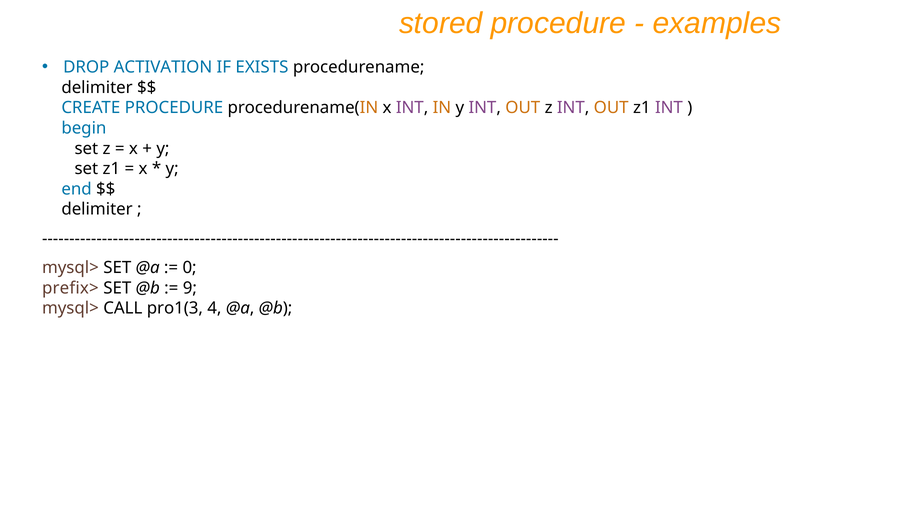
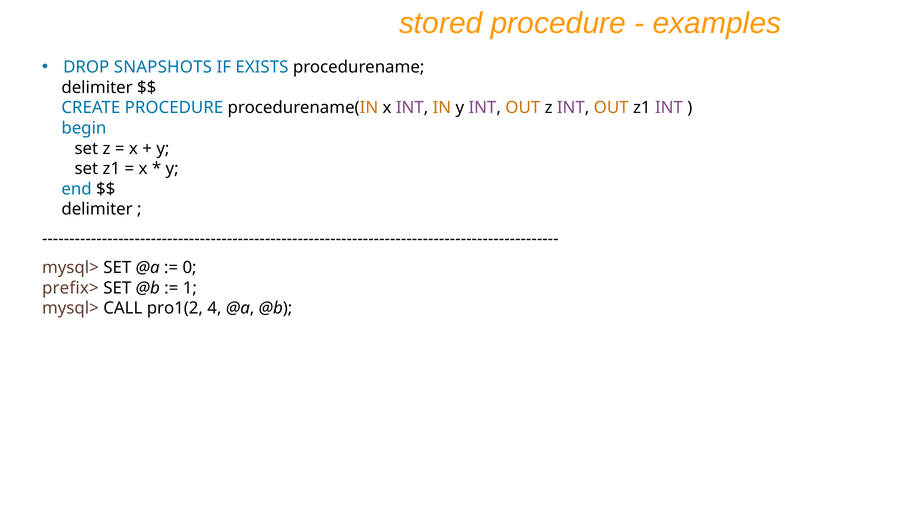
ACTIVATION: ACTIVATION -> SNAPSHOTS
9: 9 -> 1
pro1(3: pro1(3 -> pro1(2
